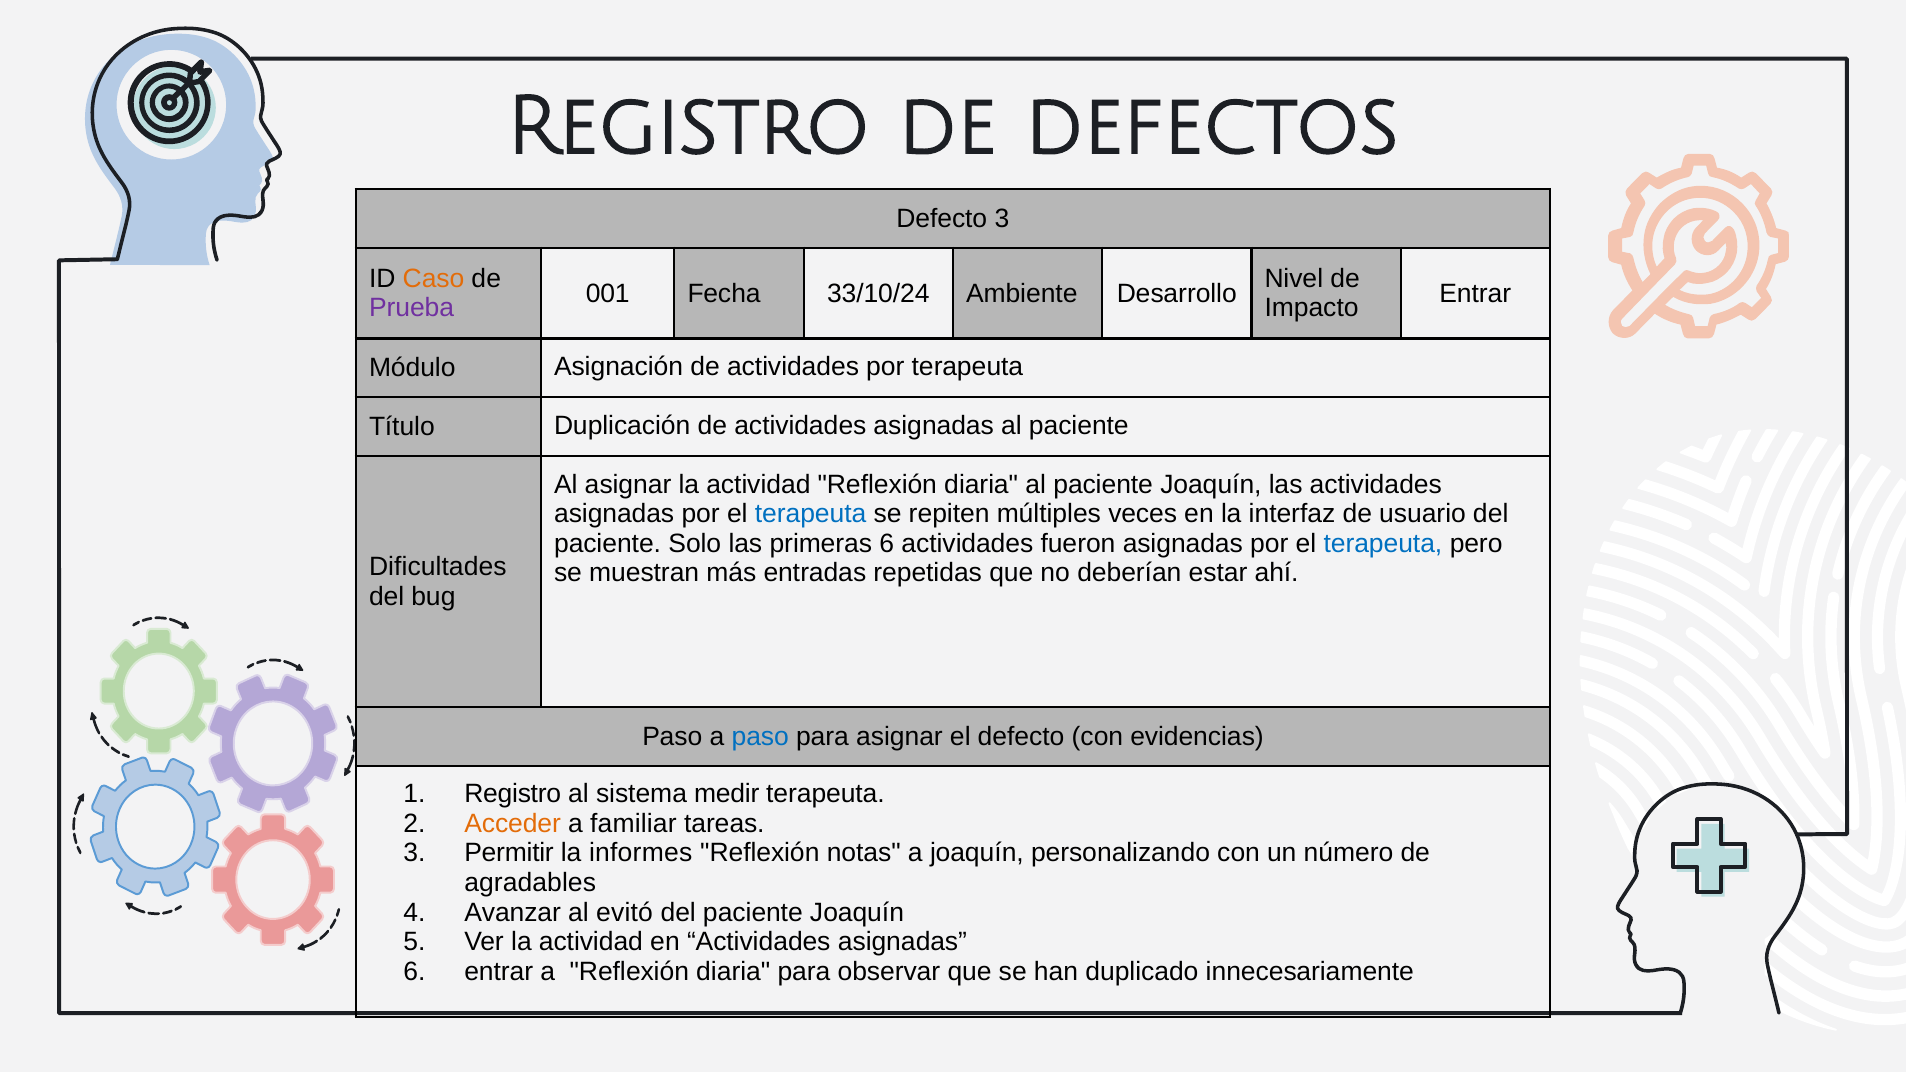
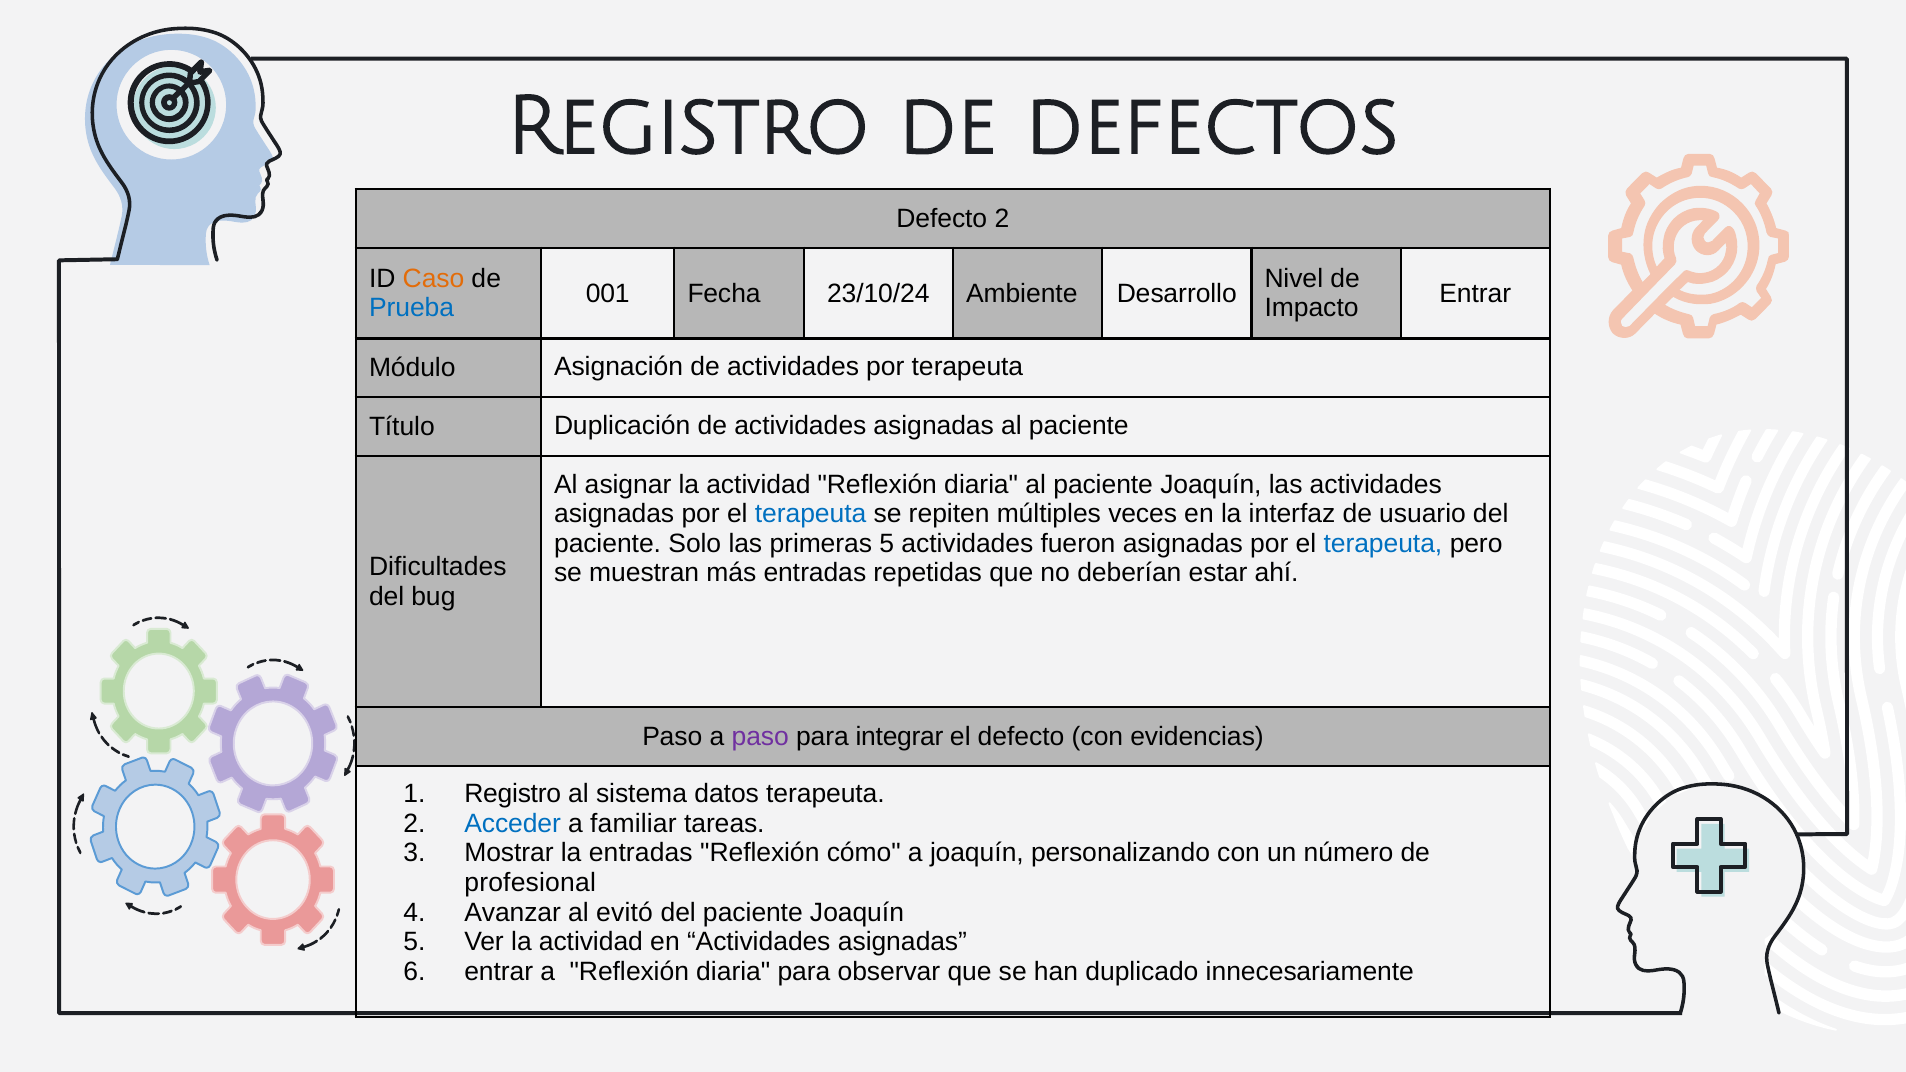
Defecto 3: 3 -> 2
33/10/24: 33/10/24 -> 23/10/24
Prueba colour: purple -> blue
primeras 6: 6 -> 5
paso at (760, 737) colour: blue -> purple
para asignar: asignar -> integrar
medir: medir -> datos
Acceder colour: orange -> blue
Permitir: Permitir -> Mostrar
la informes: informes -> entradas
notas: notas -> cómo
agradables: agradables -> profesional
